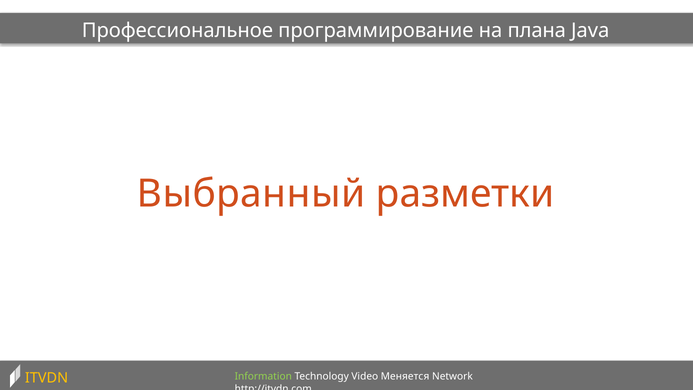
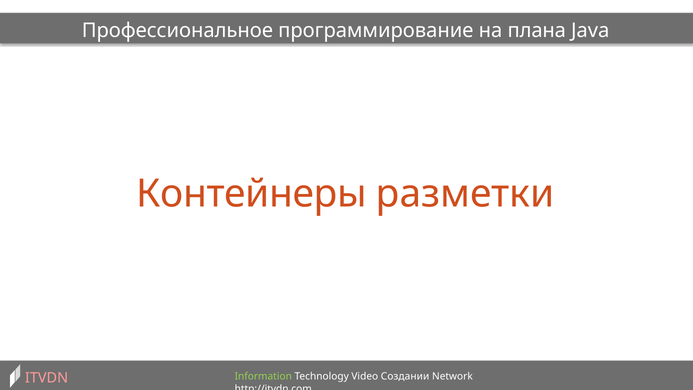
Выбранный: Выбранный -> Контейнеры
Меняется: Меняется -> Создании
ITVDN colour: yellow -> pink
